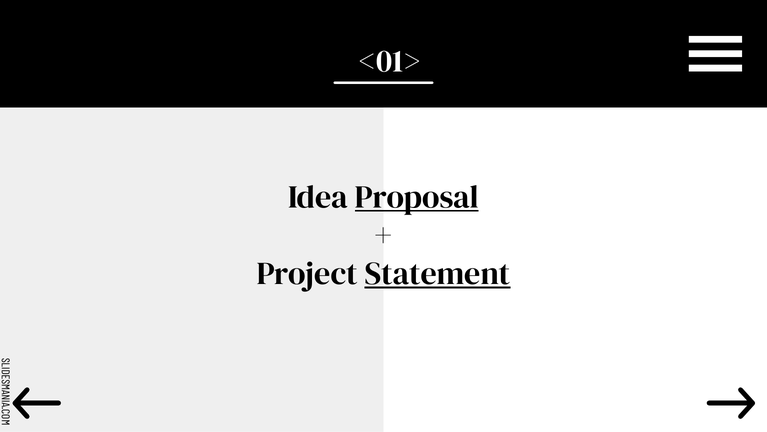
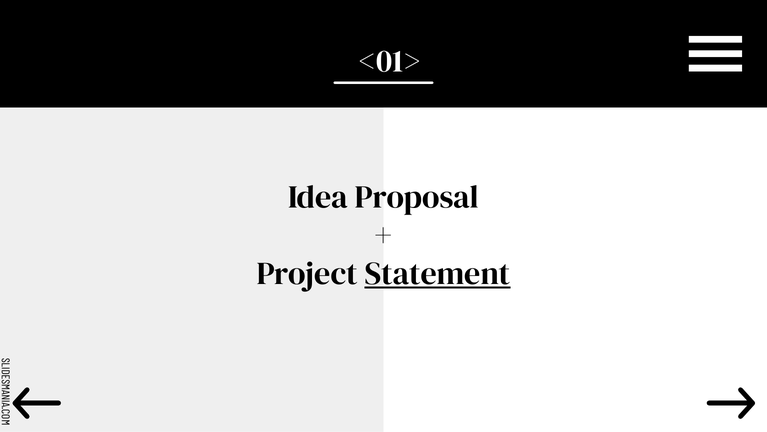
Proposal underline: present -> none
